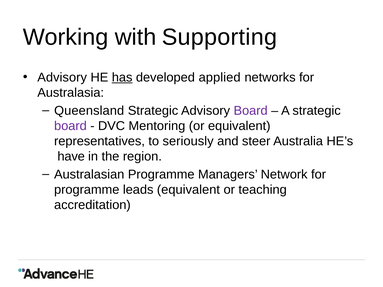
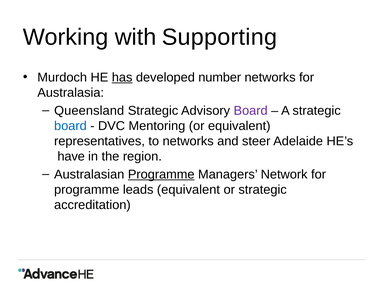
Advisory at (62, 77): Advisory -> Murdoch
applied: applied -> number
board at (70, 126) colour: purple -> blue
to seriously: seriously -> networks
Australia: Australia -> Adelaide
Programme at (161, 175) underline: none -> present
or teaching: teaching -> strategic
